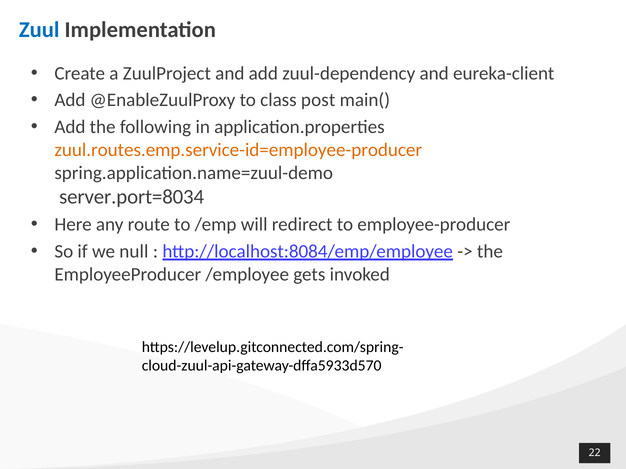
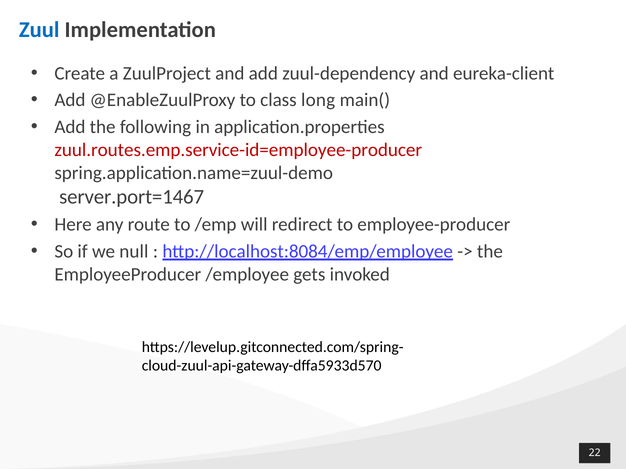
post: post -> long
zuul.routes.emp.service-id=employee-producer colour: orange -> red
server.port=8034: server.port=8034 -> server.port=1467
